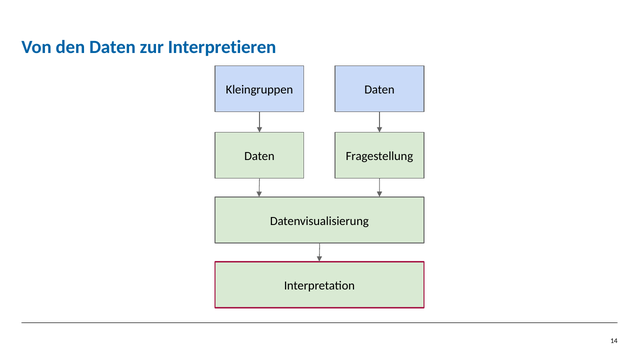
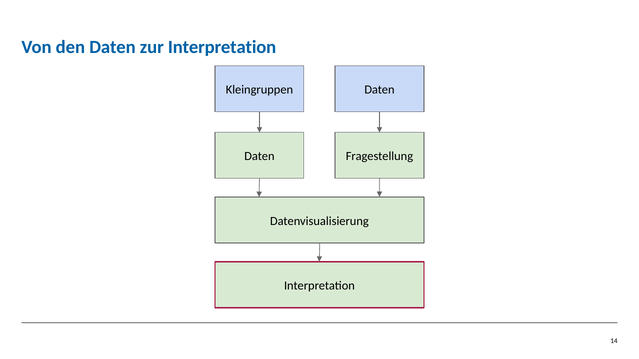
zur Interpretieren: Interpretieren -> Interpretation
